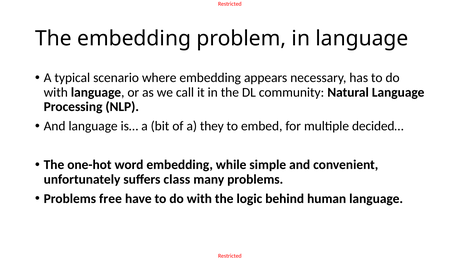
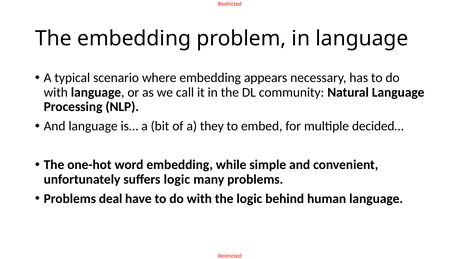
suffers class: class -> logic
free: free -> deal
